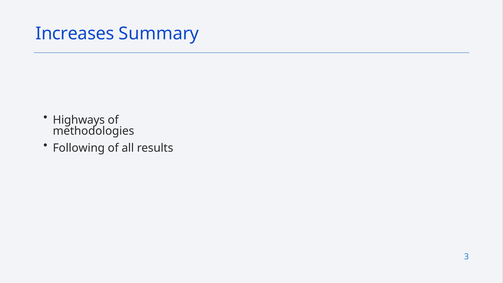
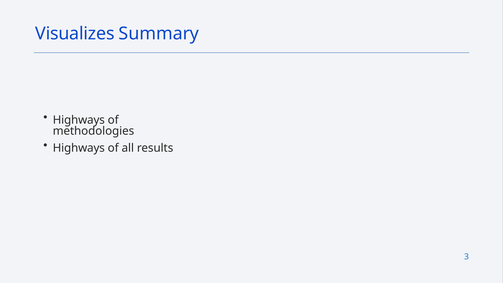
Increases: Increases -> Visualizes
Following at (79, 148): Following -> Highways
